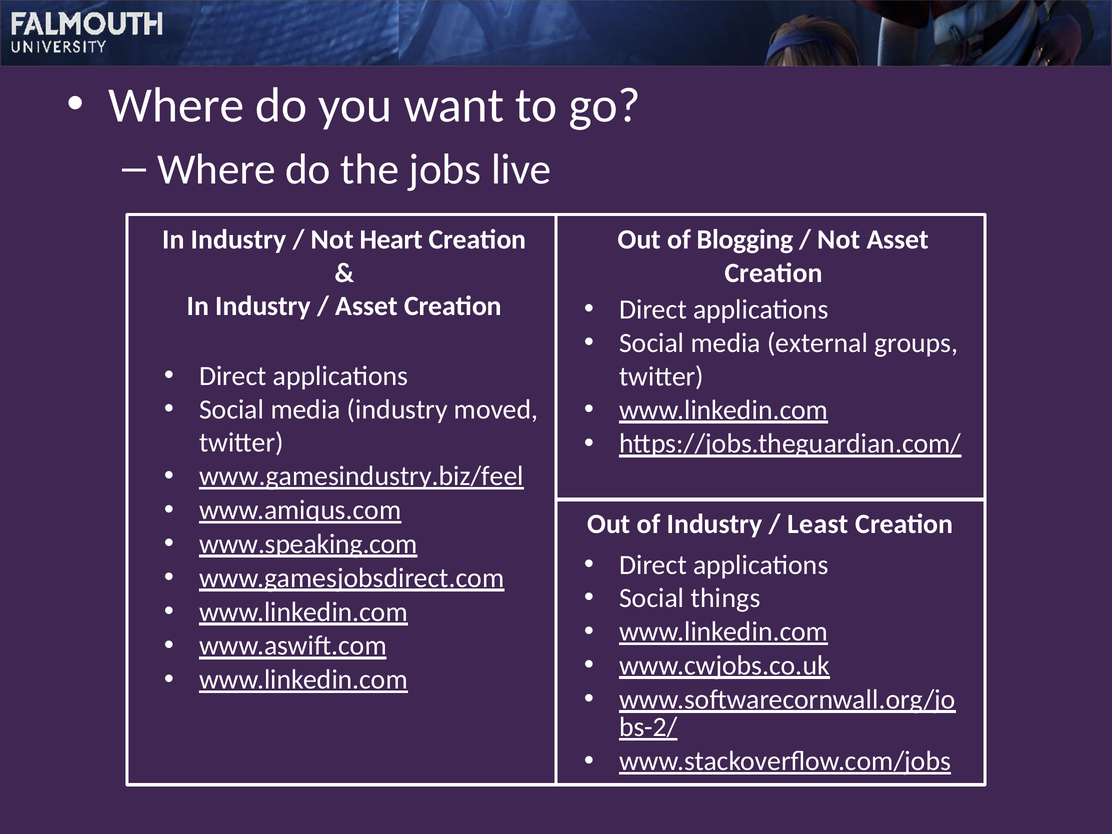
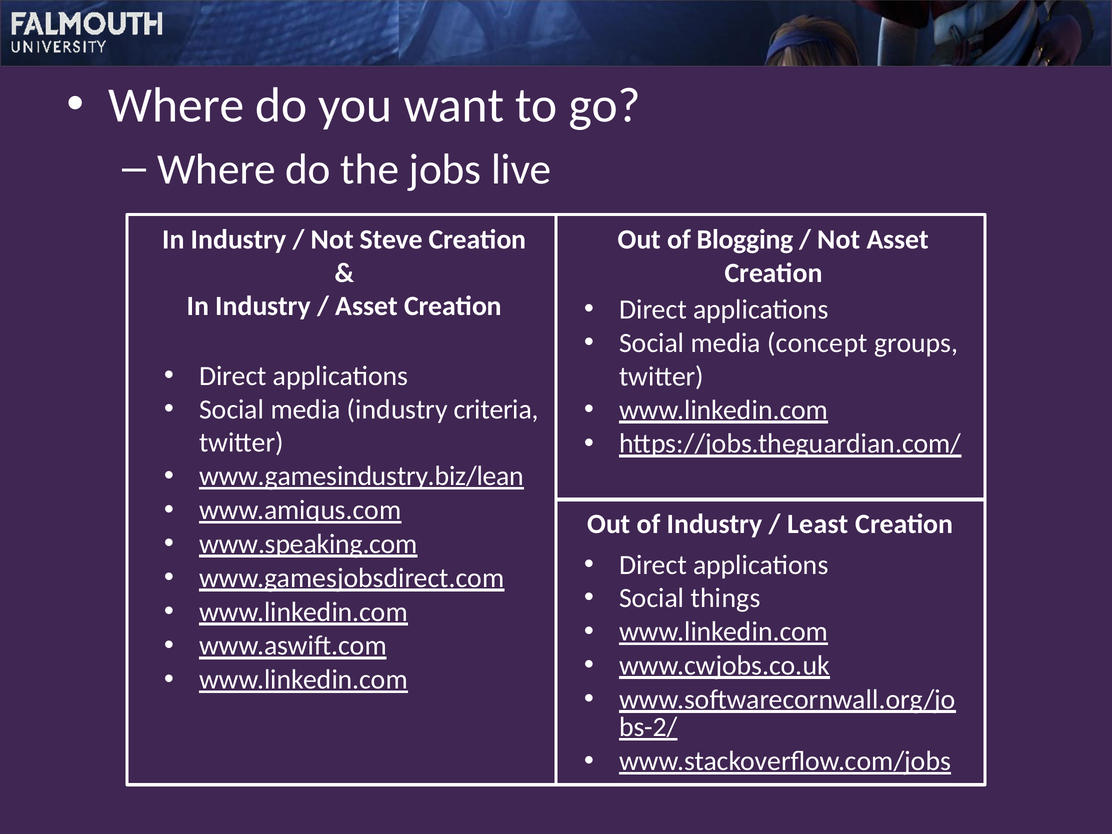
Heart: Heart -> Steve
external: external -> concept
moved: moved -> criteria
www.gamesindustry.biz/feel: www.gamesindustry.biz/feel -> www.gamesindustry.biz/lean
